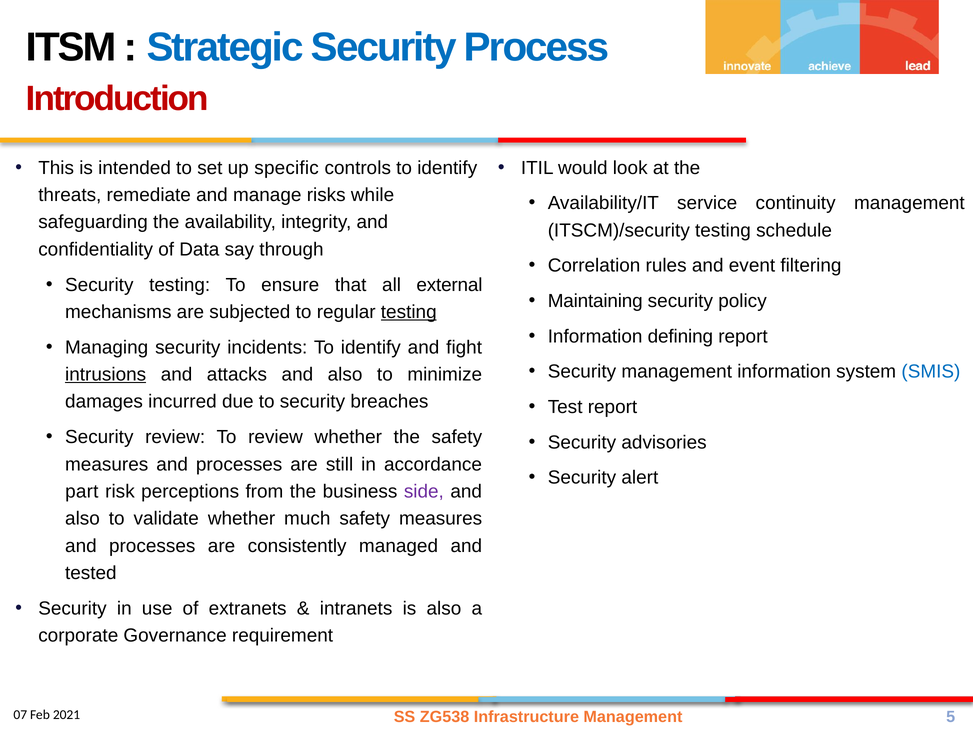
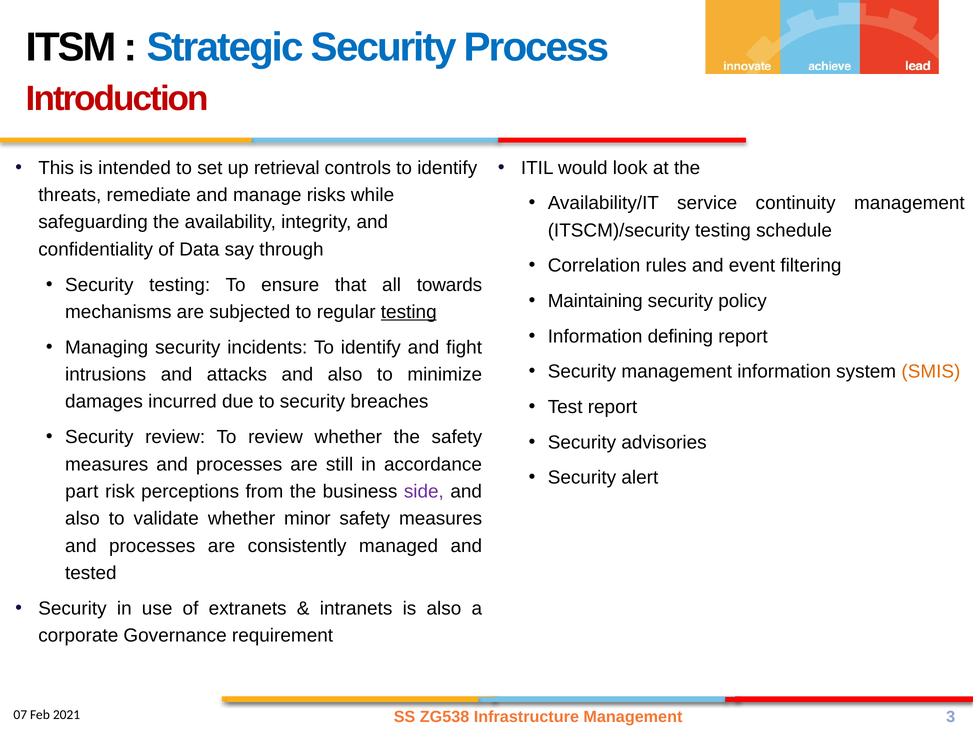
specific: specific -> retrieval
external: external -> towards
SMIS colour: blue -> orange
intrusions underline: present -> none
much: much -> minor
5: 5 -> 3
